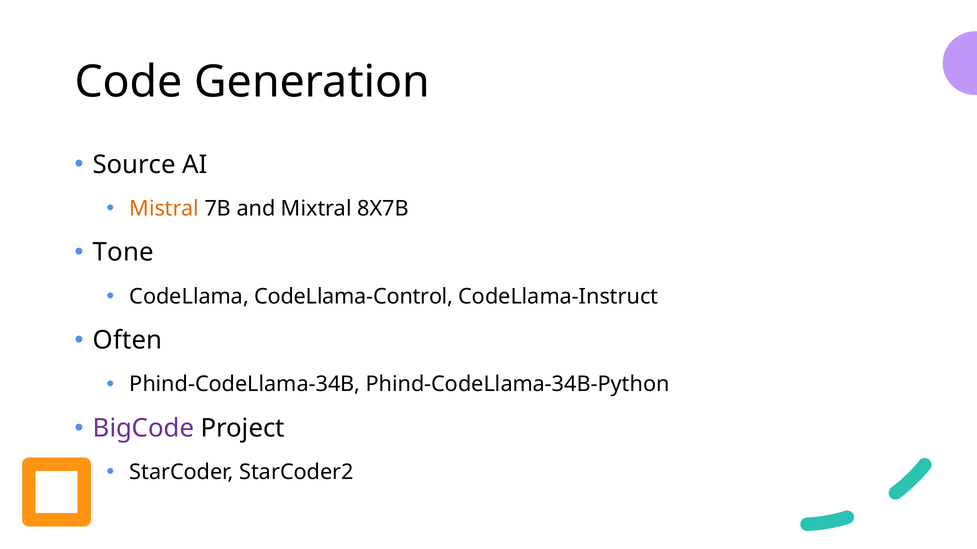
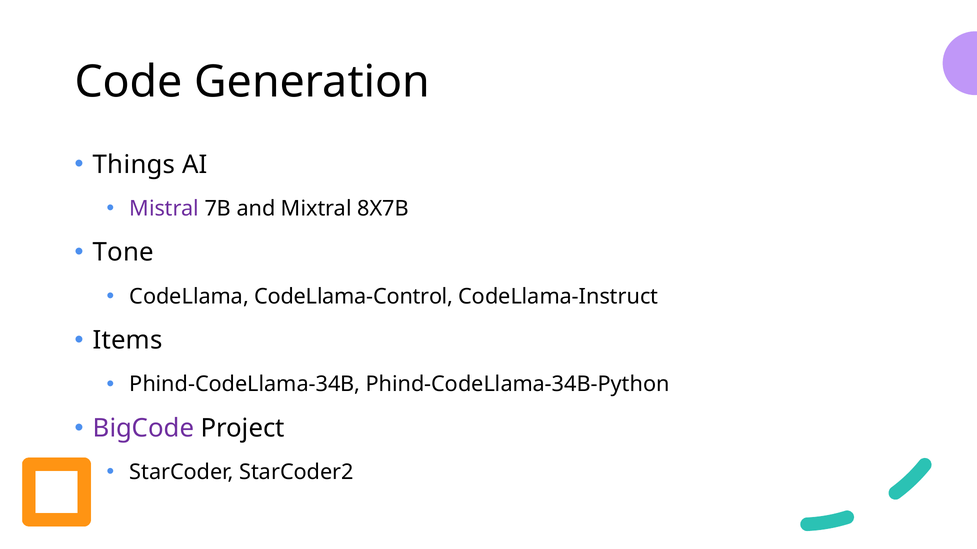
Source: Source -> Things
Mistral colour: orange -> purple
Often: Often -> Items
